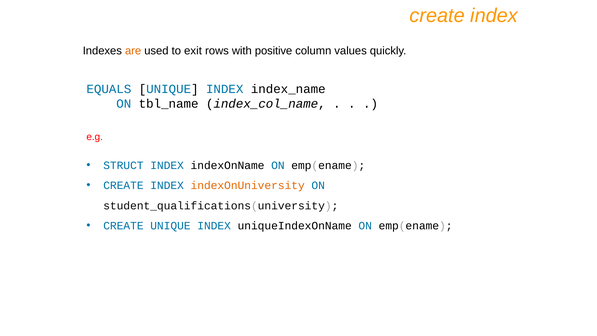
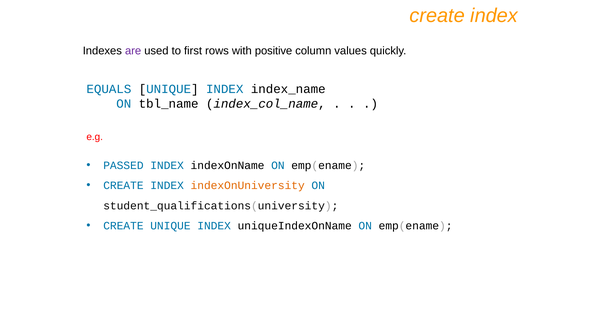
are colour: orange -> purple
exit: exit -> first
STRUCT: STRUCT -> PASSED
